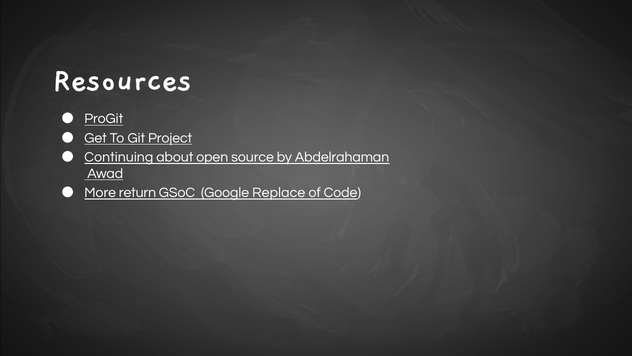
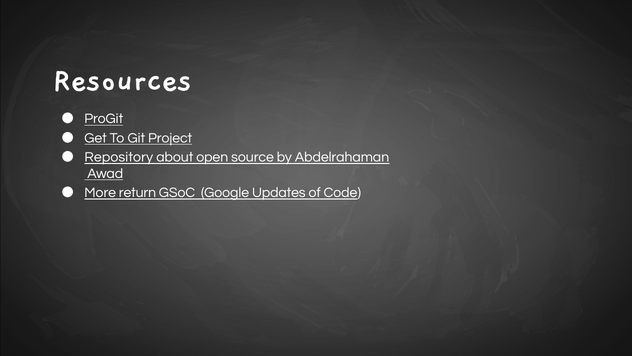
Continuing: Continuing -> Repository
Replace: Replace -> Updates
